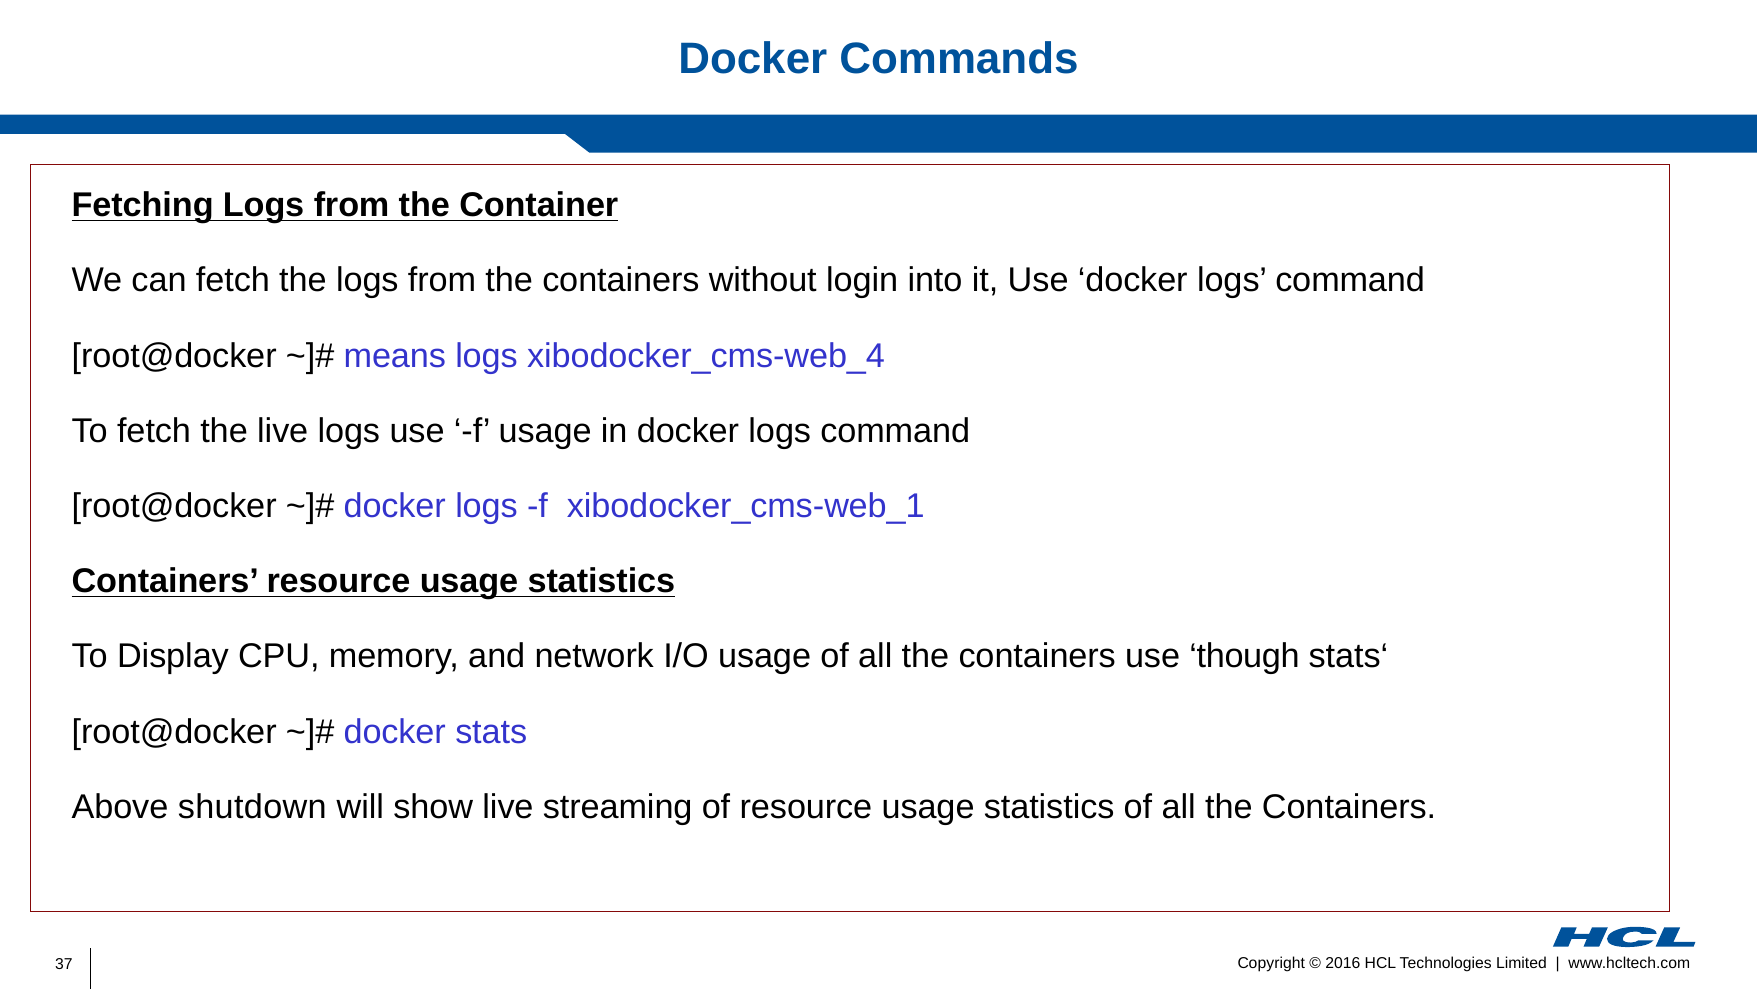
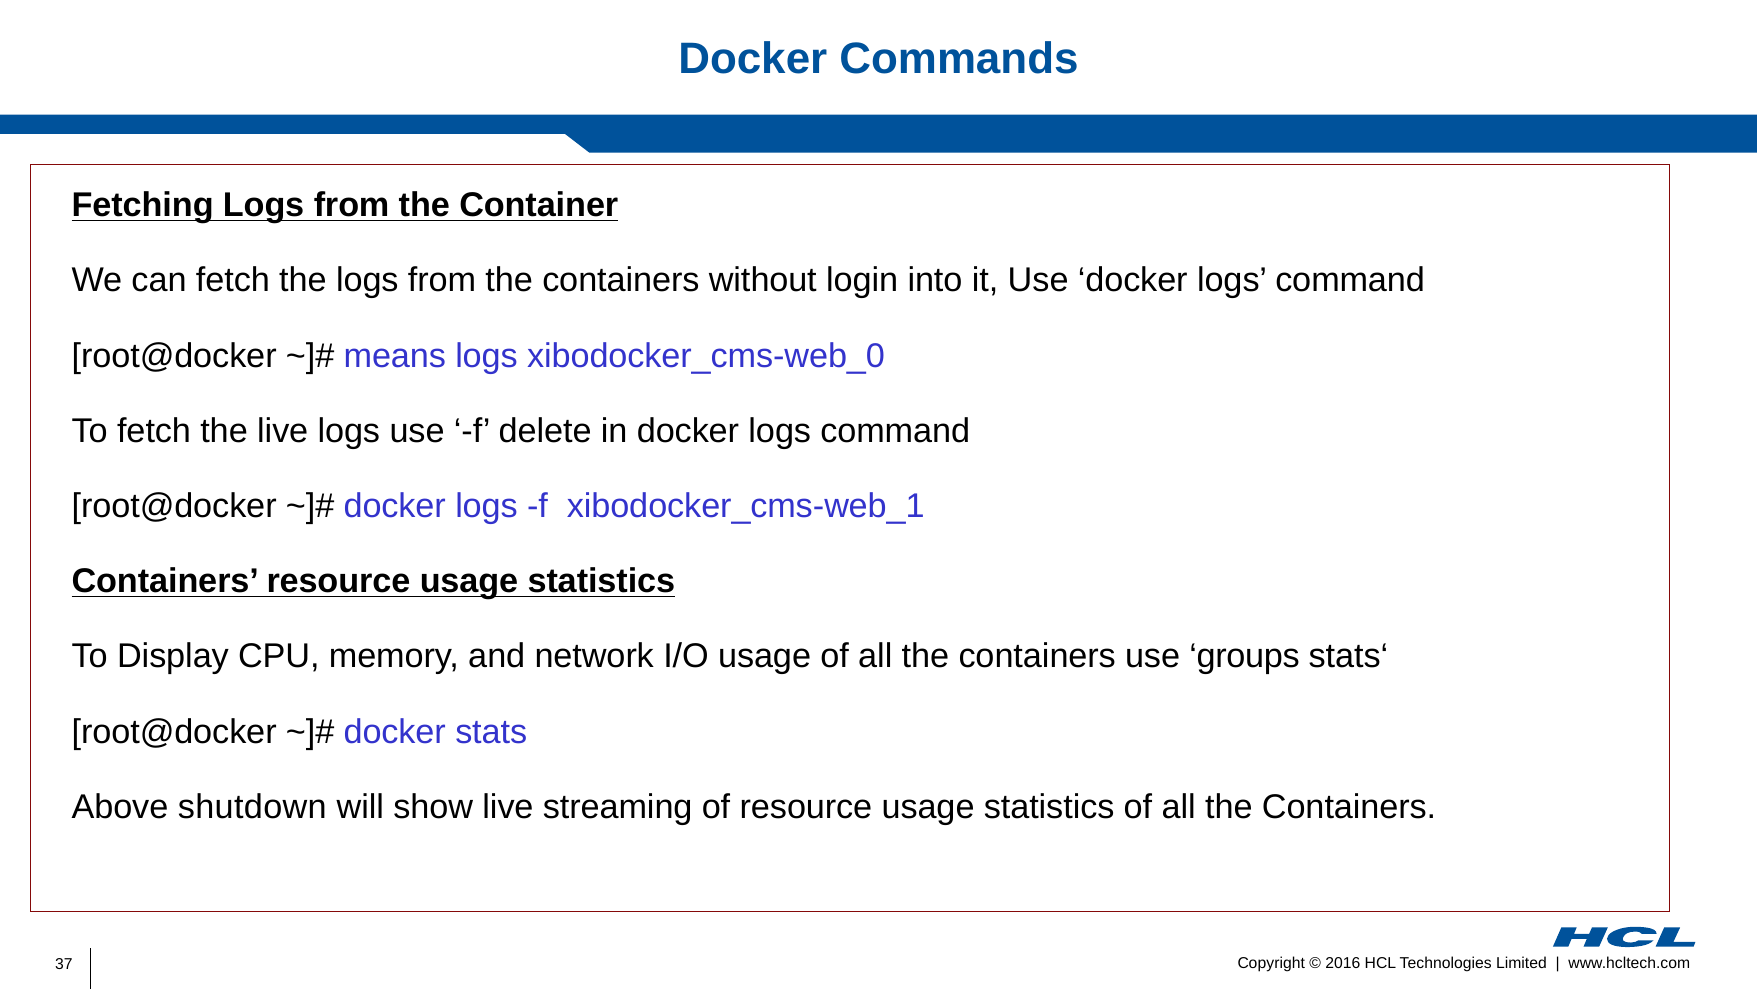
xibodocker_cms-web_4: xibodocker_cms-web_4 -> xibodocker_cms-web_0
f usage: usage -> delete
though: though -> groups
